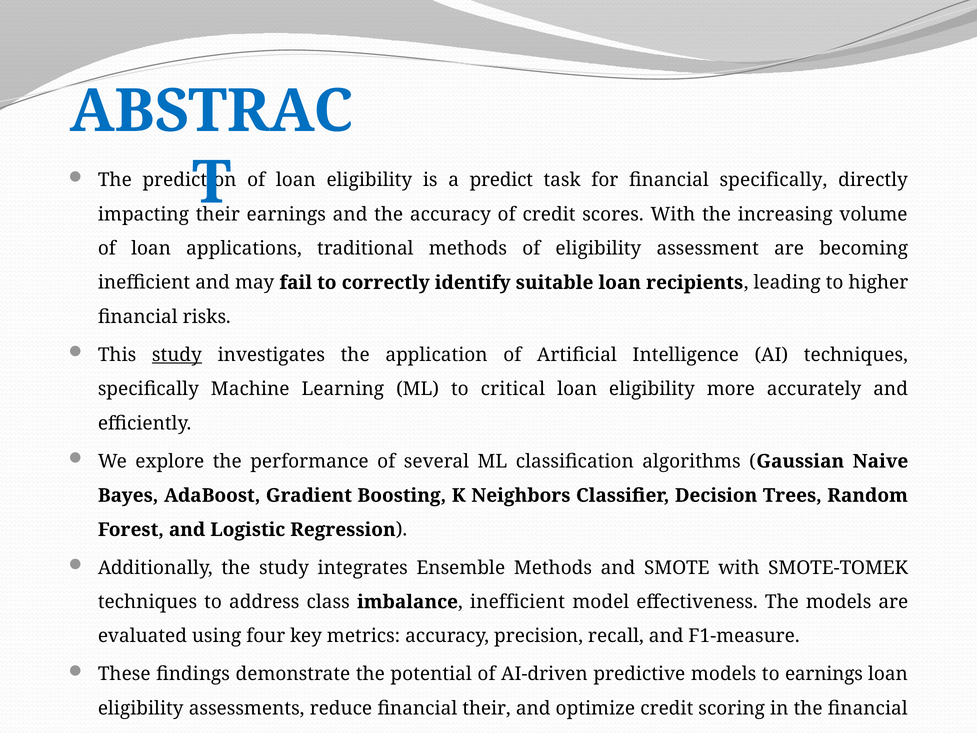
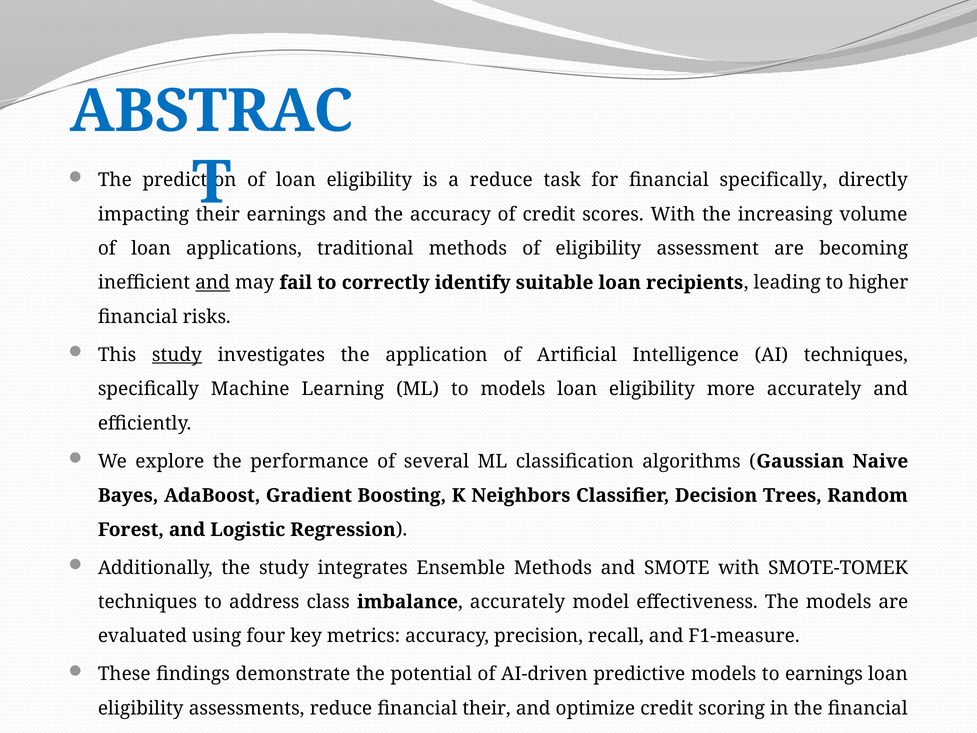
a predict: predict -> reduce
and at (213, 283) underline: none -> present
to critical: critical -> models
imbalance inefficient: inefficient -> accurately
